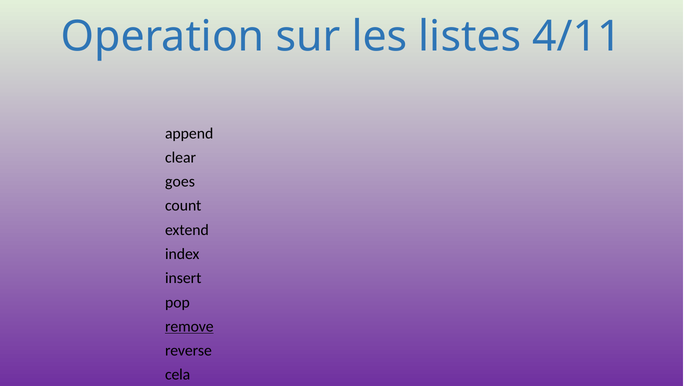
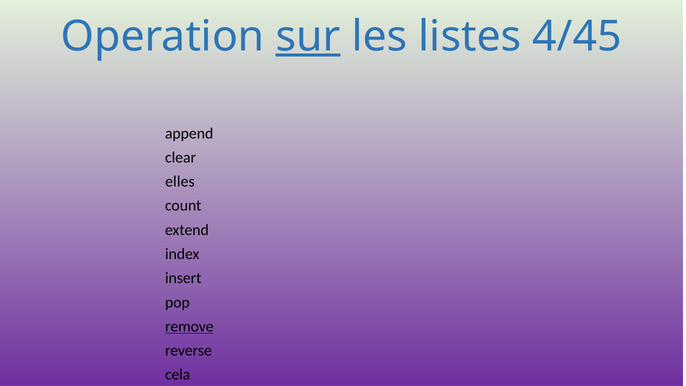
sur underline: none -> present
4/11: 4/11 -> 4/45
goes: goes -> elles
